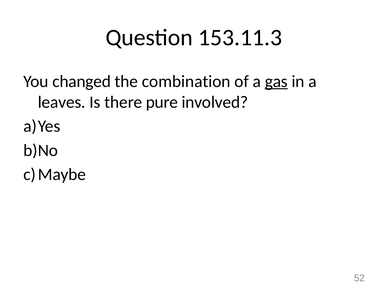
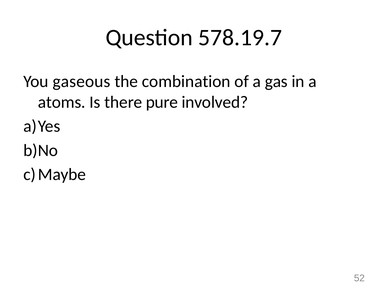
153.11.3: 153.11.3 -> 578.19.7
changed: changed -> gaseous
gas underline: present -> none
leaves: leaves -> atoms
